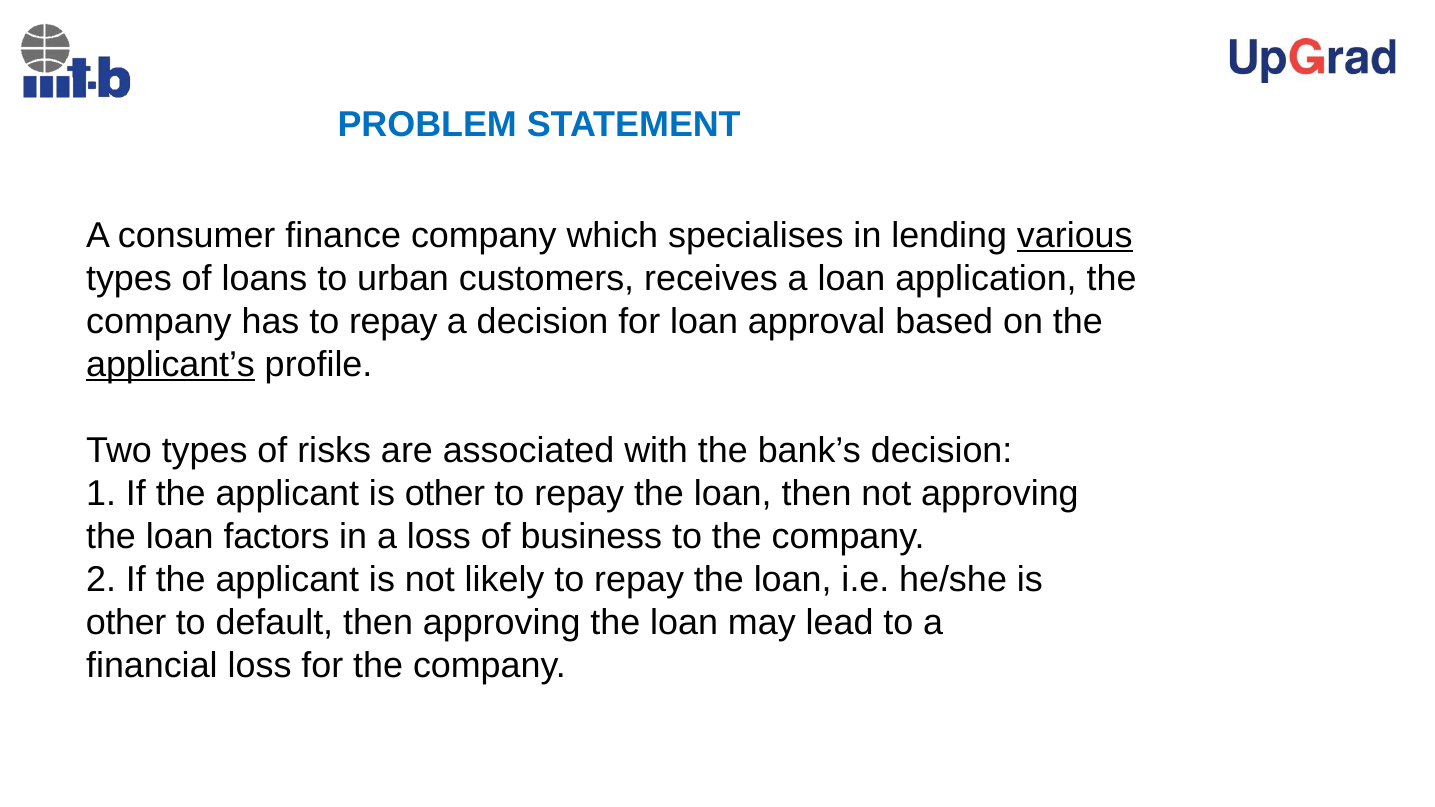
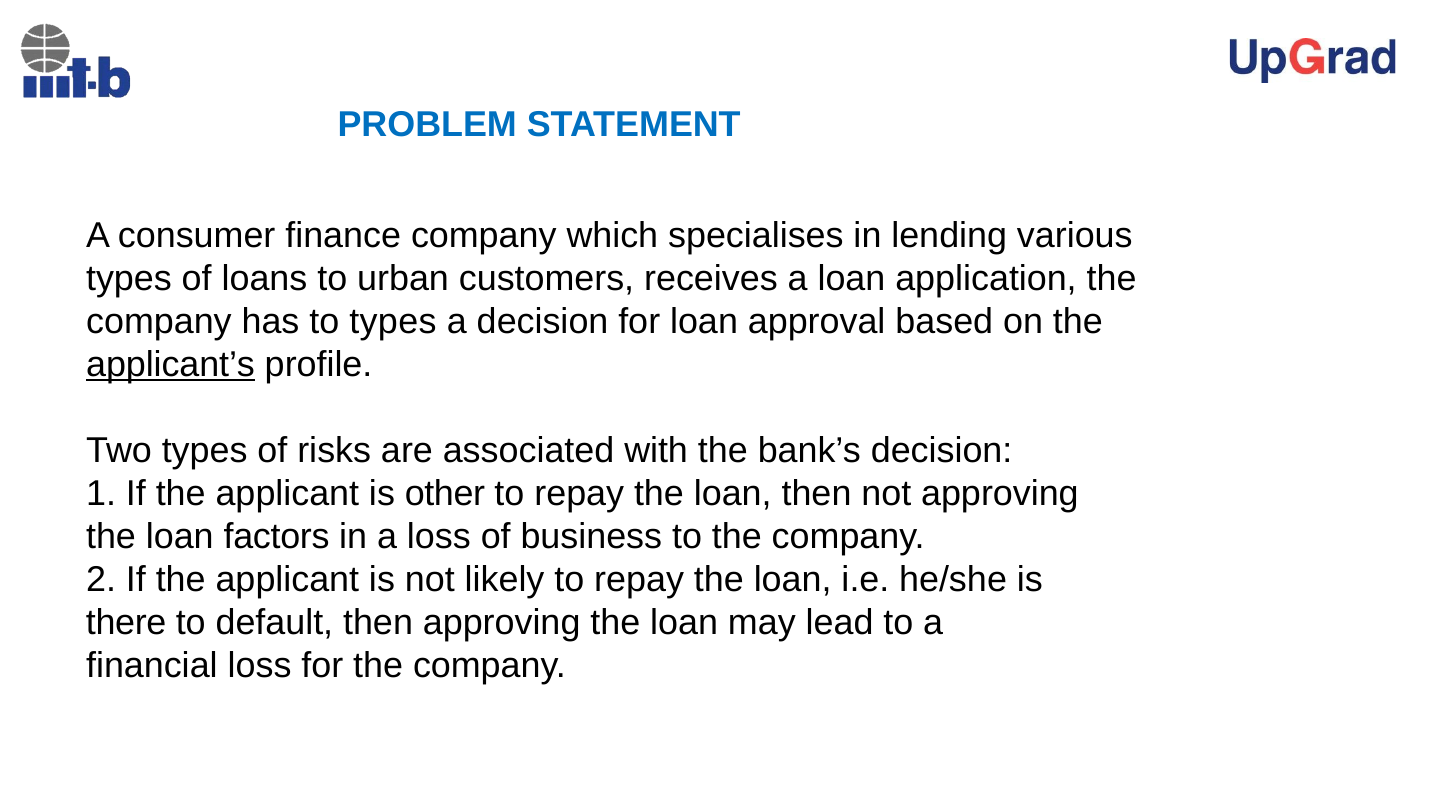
various underline: present -> none
has to repay: repay -> types
other at (126, 623): other -> there
